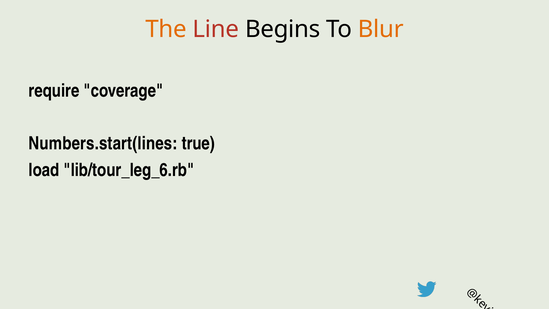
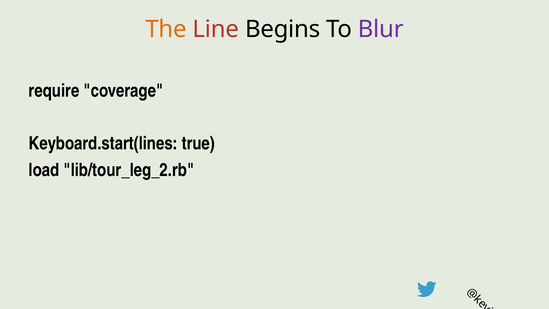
Blur colour: orange -> purple
Numbers.start(lines: Numbers.start(lines -> Keyboard.start(lines
lib/tour_leg_6.rb: lib/tour_leg_6.rb -> lib/tour_leg_2.rb
